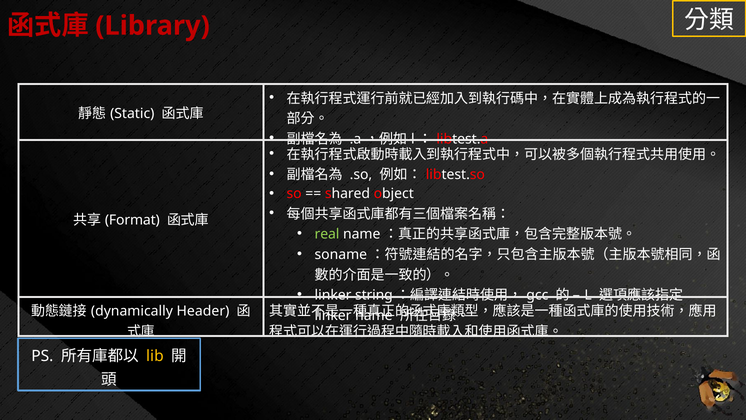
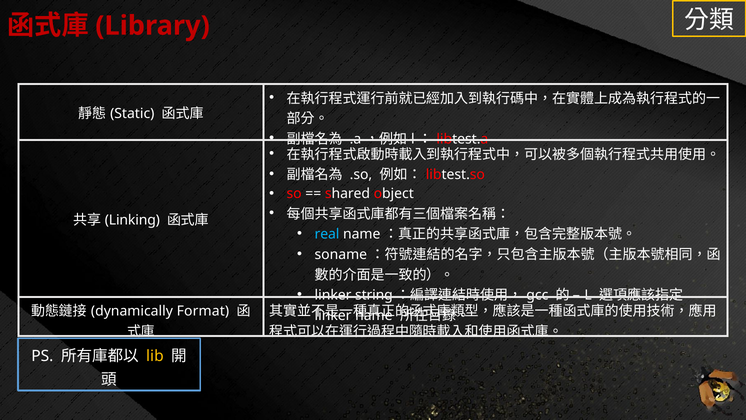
Format: Format -> Linking
real colour: light green -> light blue
Header: Header -> Format
